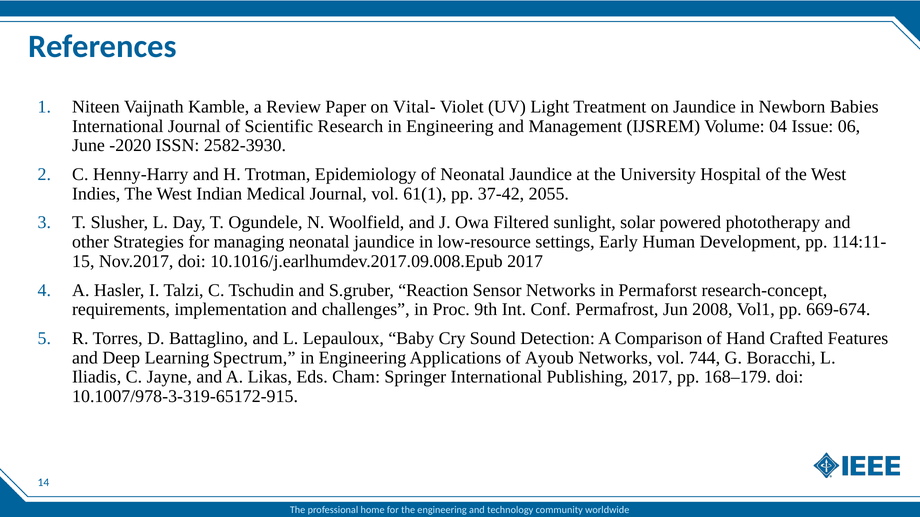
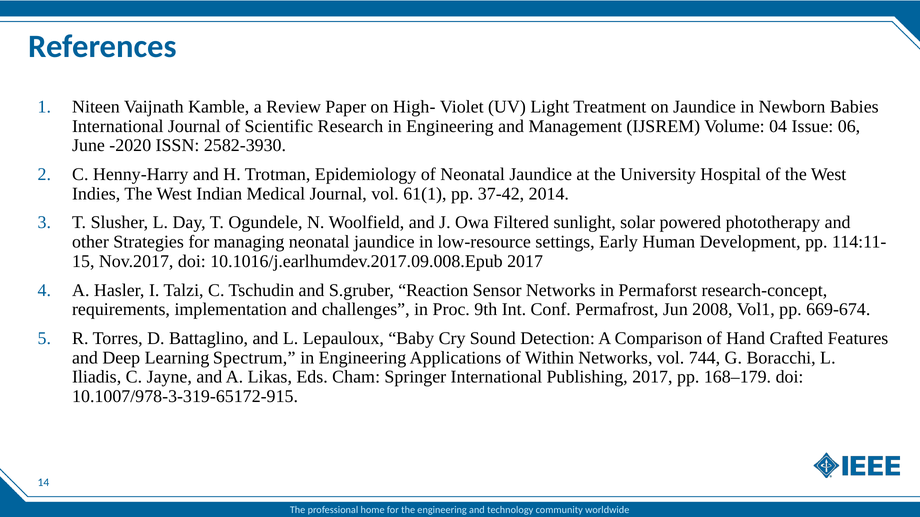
Vital-: Vital- -> High-
2055: 2055 -> 2014
Ayoub: Ayoub -> Within
